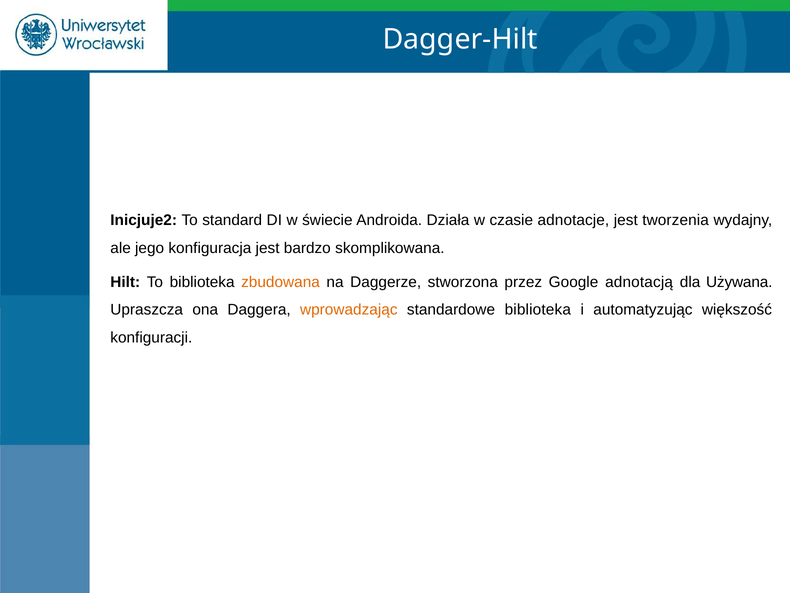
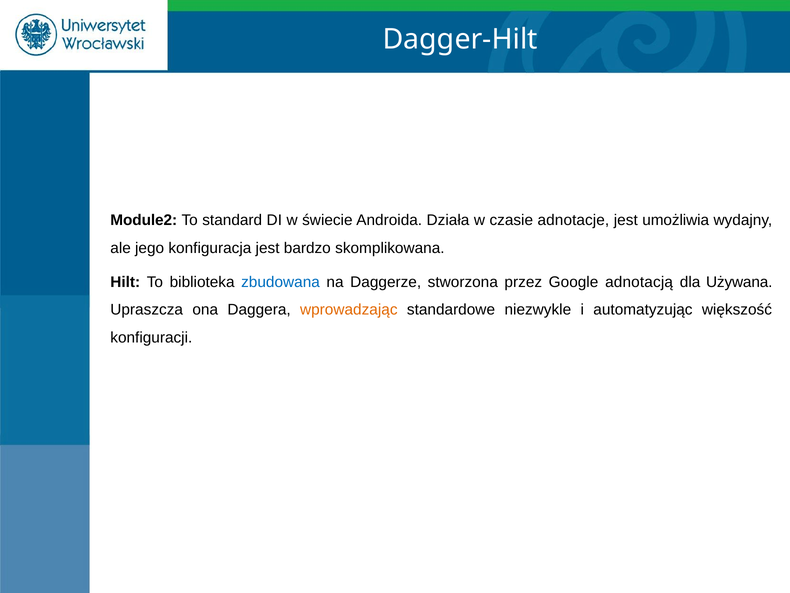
Inicjuje2: Inicjuje2 -> Module2
tworzenia: tworzenia -> umożliwia
zbudowana colour: orange -> blue
standardowe biblioteka: biblioteka -> niezwykle
